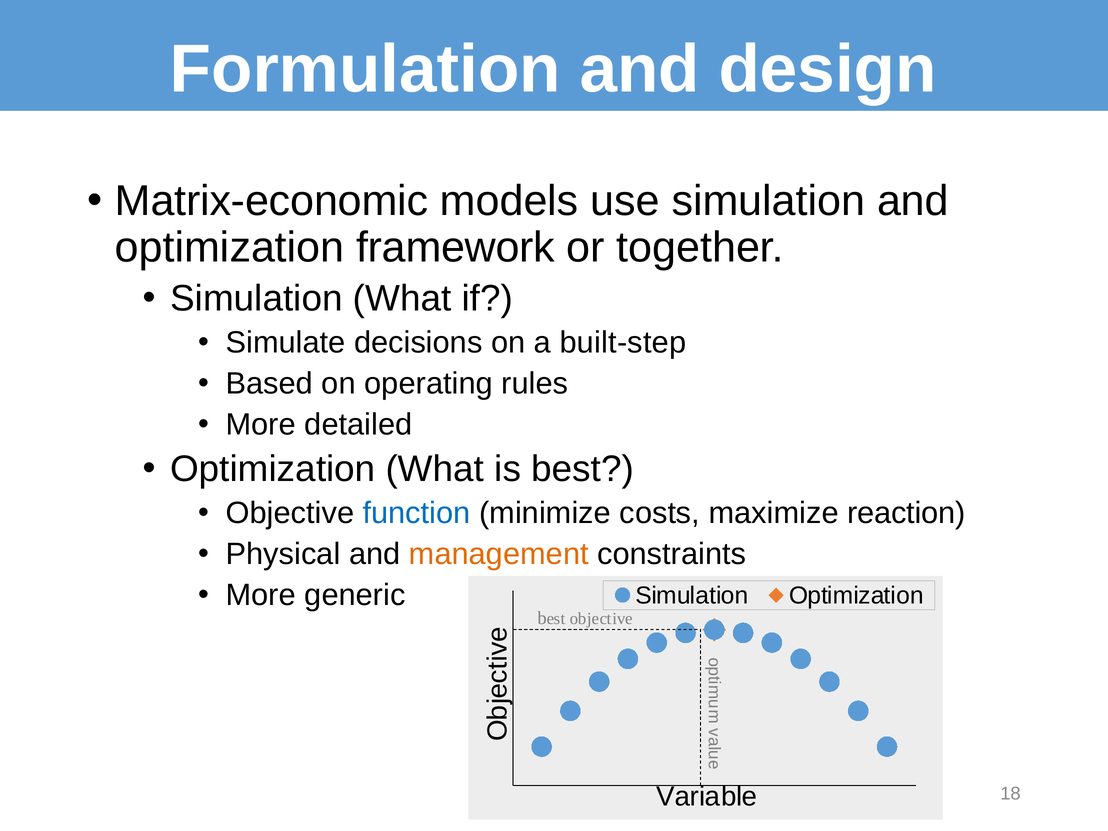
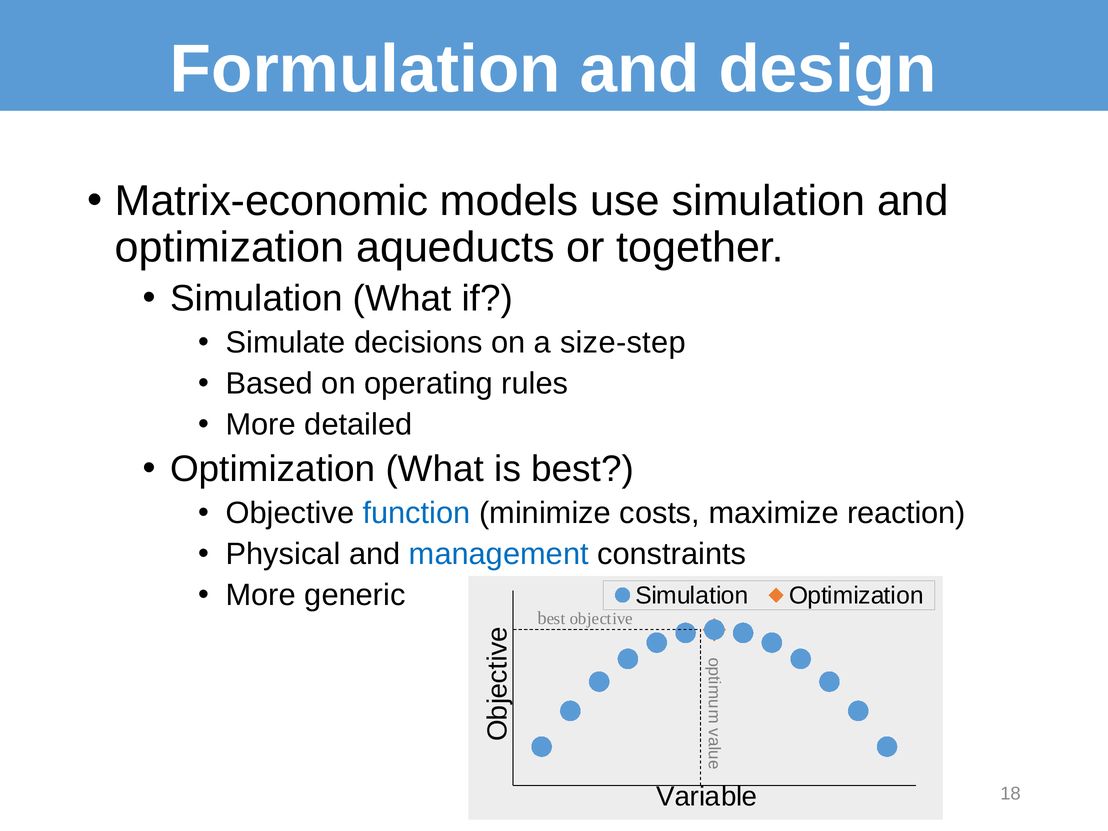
framework: framework -> aqueducts
built-step: built-step -> size-step
management colour: orange -> blue
